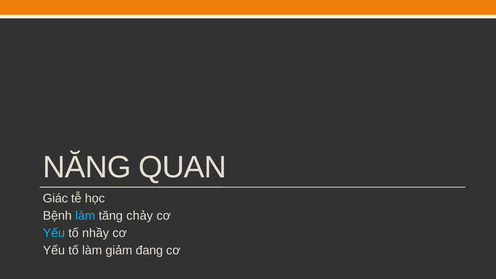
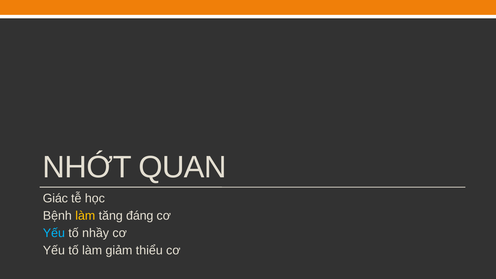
NĂNG: NĂNG -> NHỚT
làm at (85, 216) colour: light blue -> yellow
chảy: chảy -> đáng
đang: đang -> thiểu
